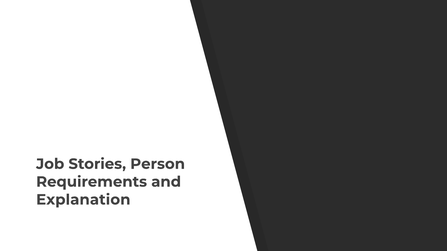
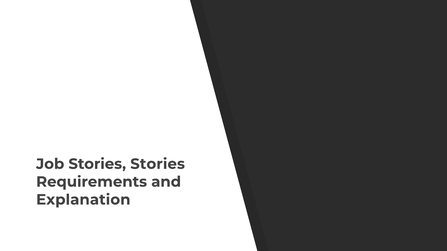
Stories Person: Person -> Stories
